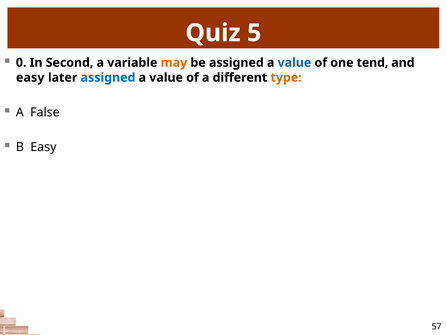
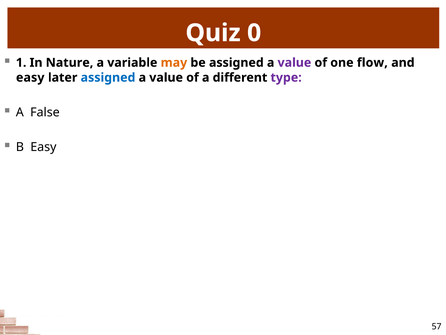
5: 5 -> 0
0: 0 -> 1
Second: Second -> Nature
value at (294, 63) colour: blue -> purple
tend: tend -> flow
type colour: orange -> purple
